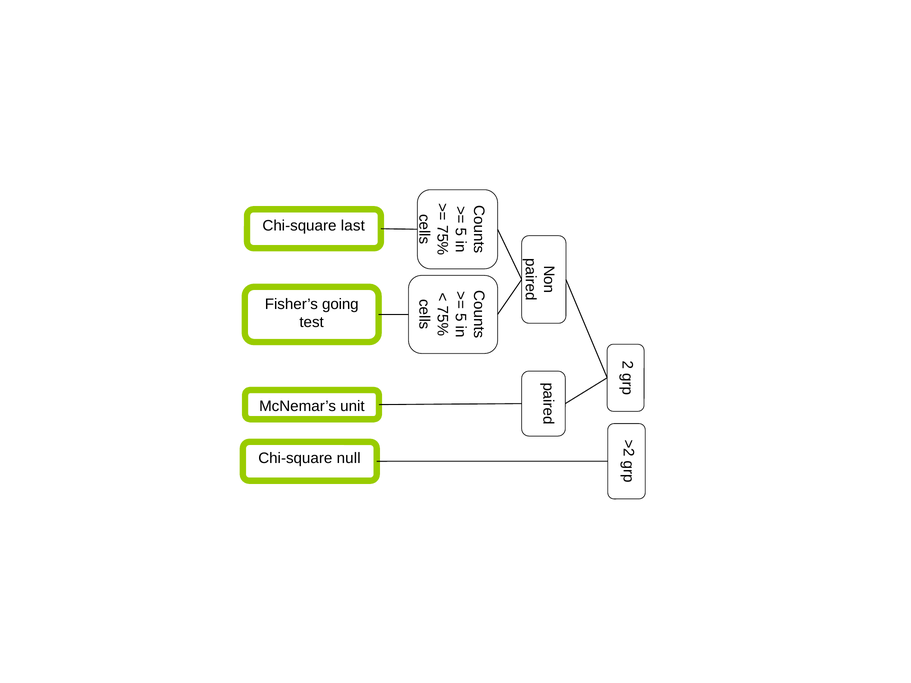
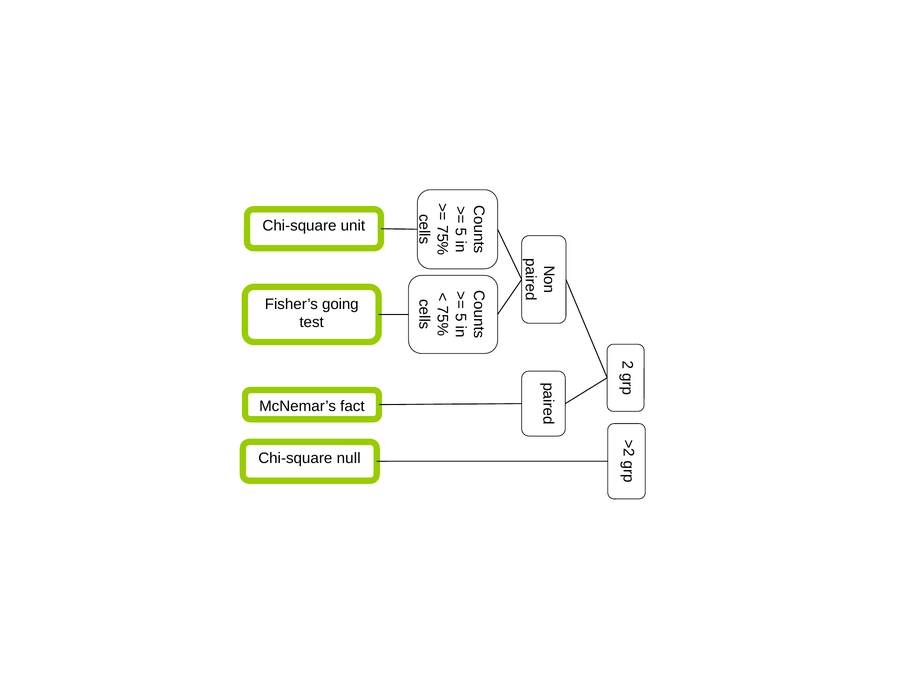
last: last -> unit
unit: unit -> fact
